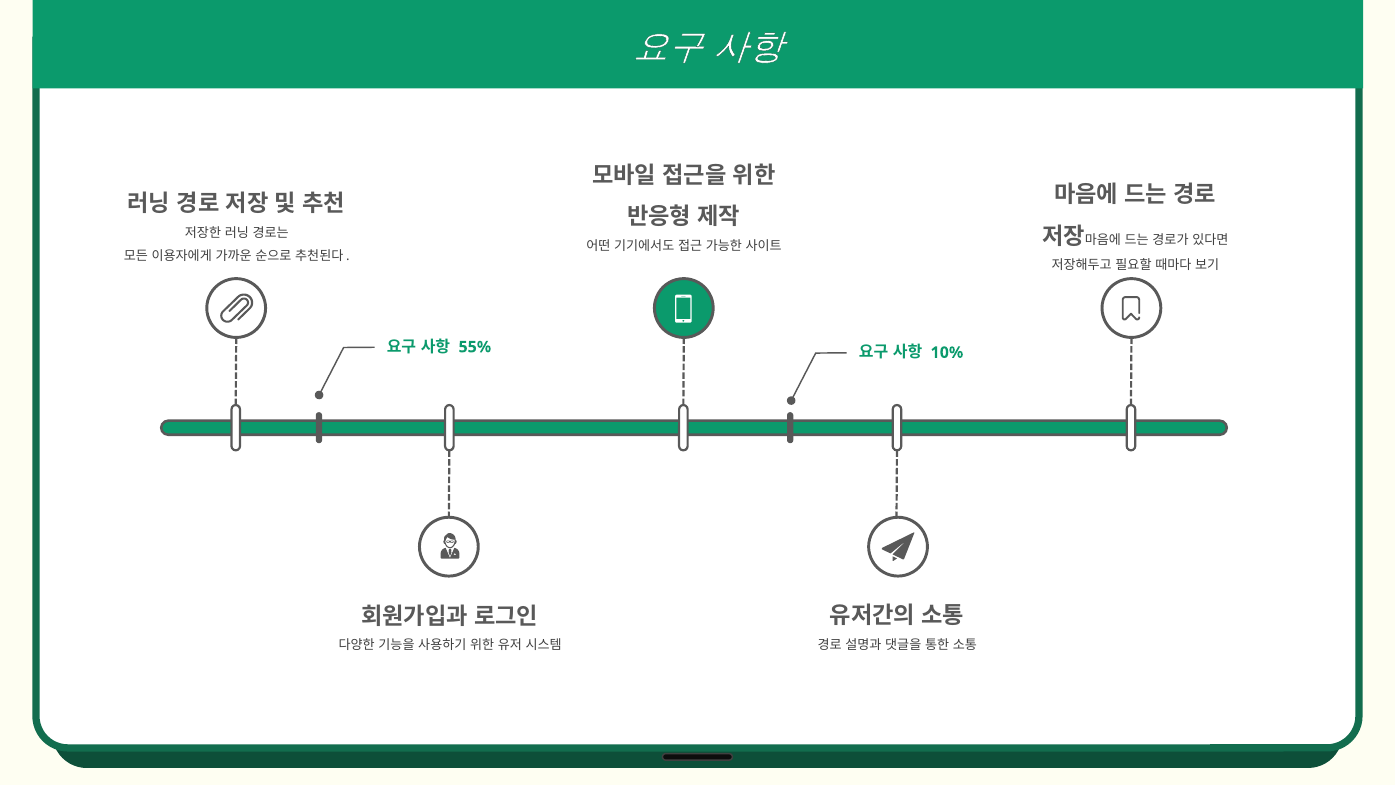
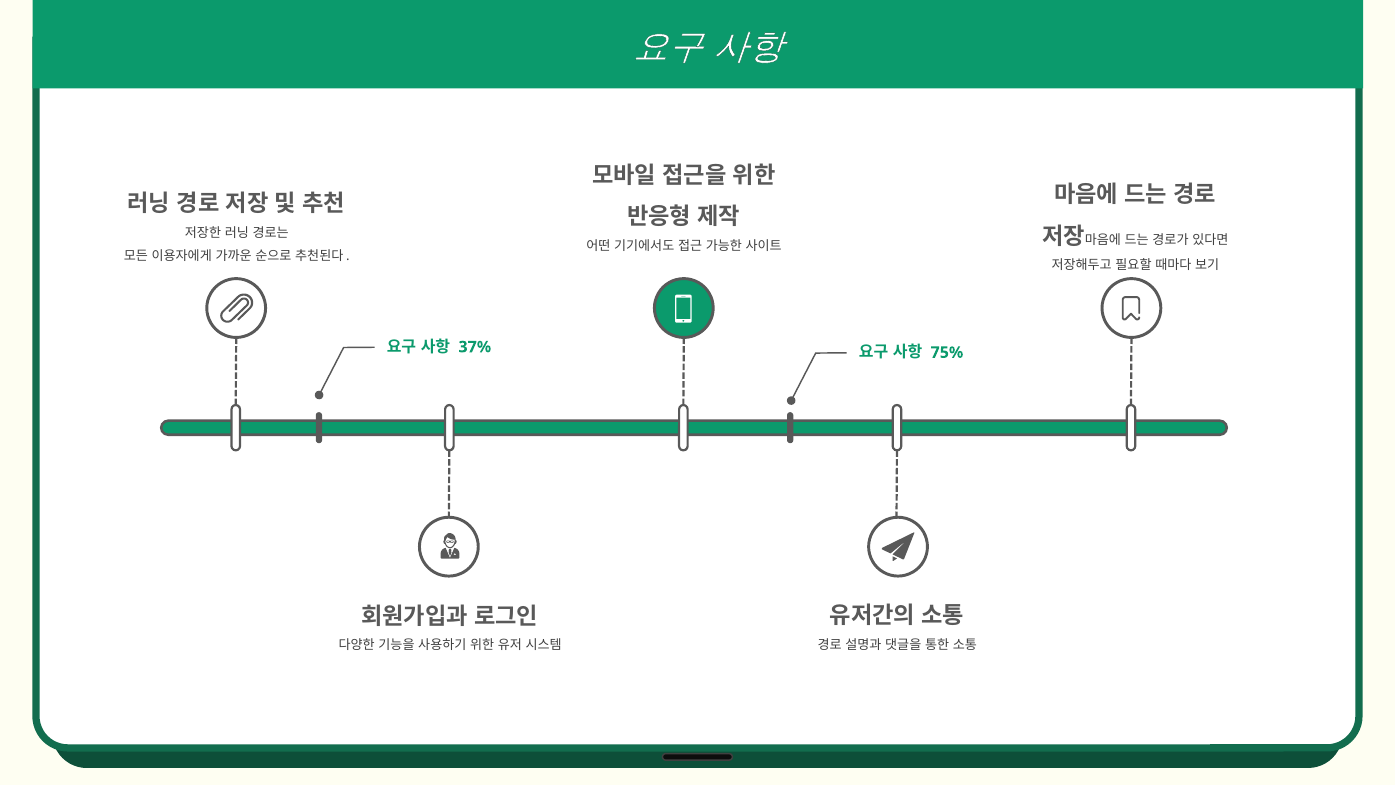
55%: 55% -> 37%
10%: 10% -> 75%
